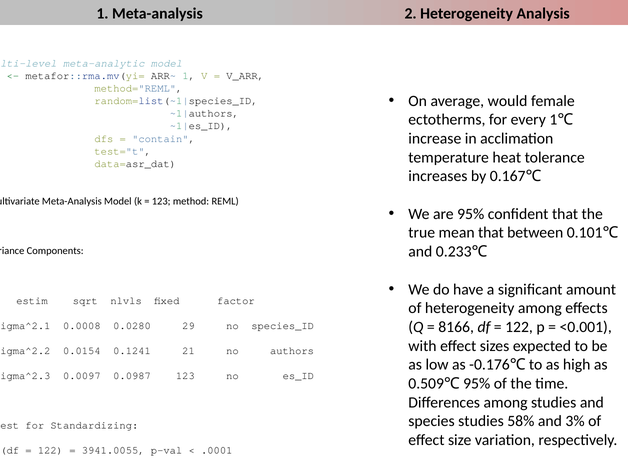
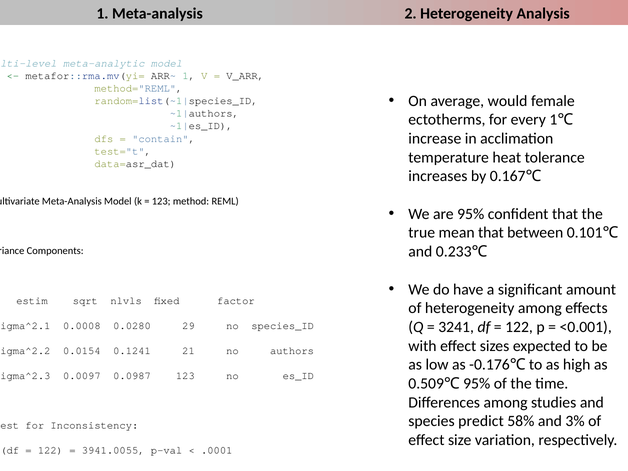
8166: 8166 -> 3241
species studies: studies -> predict
Standardizing: Standardizing -> Inconsistency
